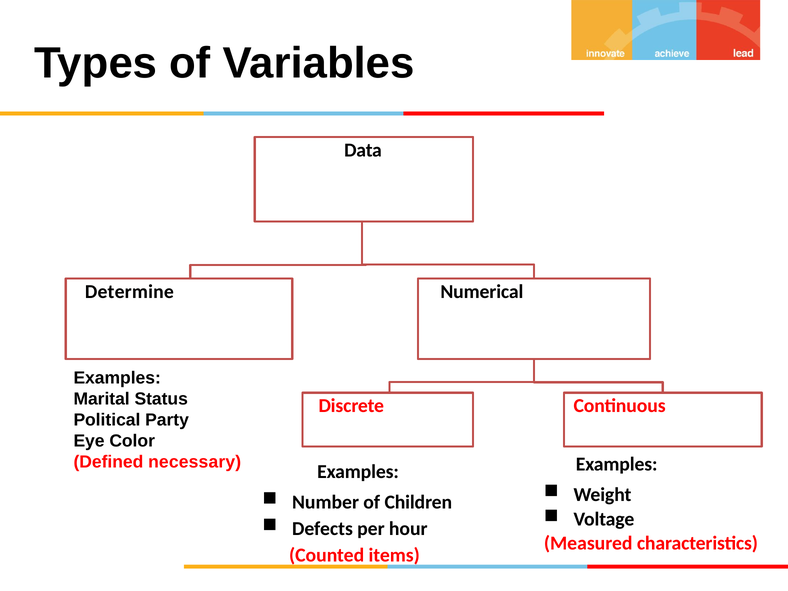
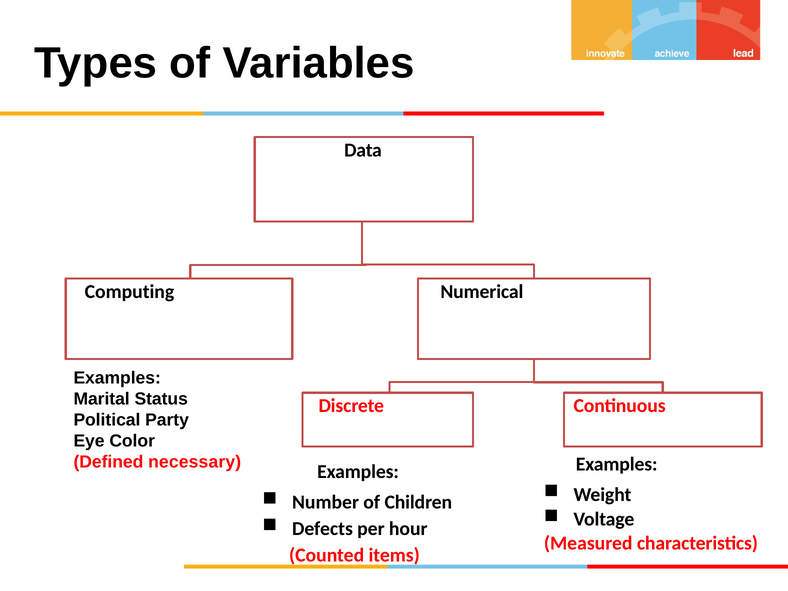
Determine: Determine -> Computing
